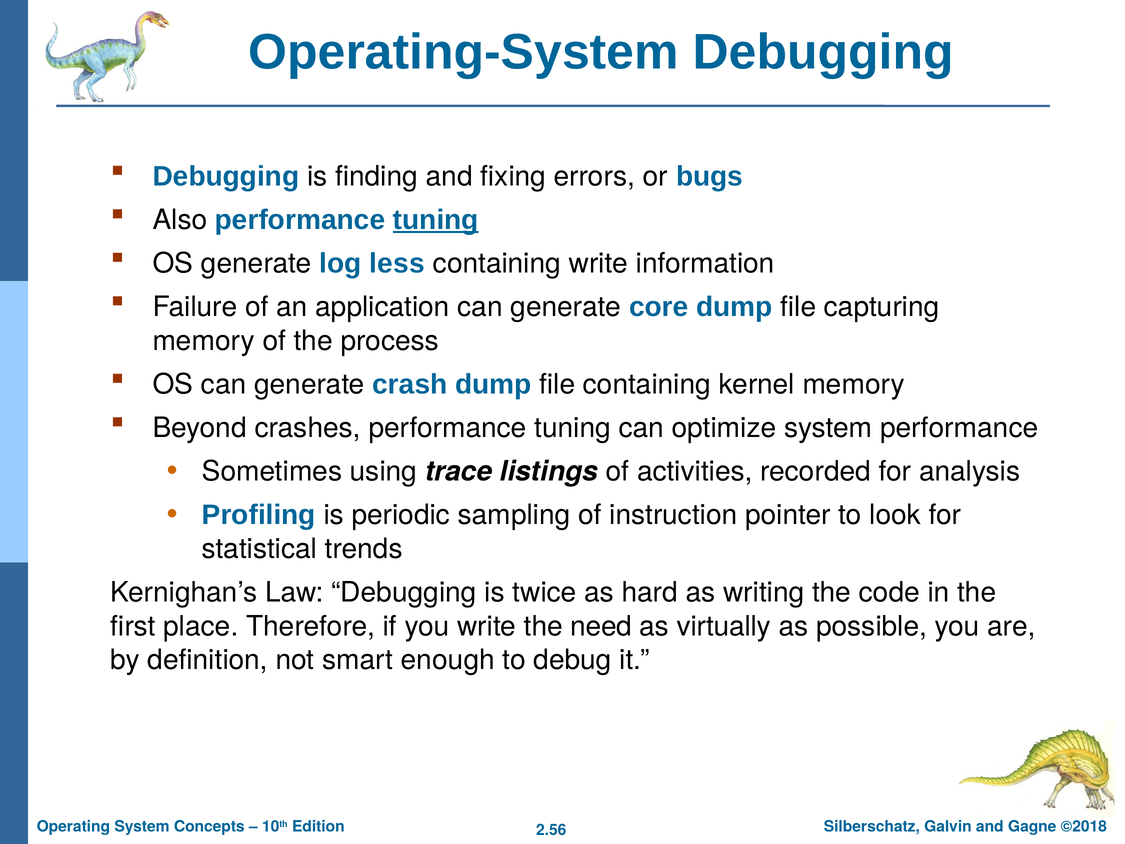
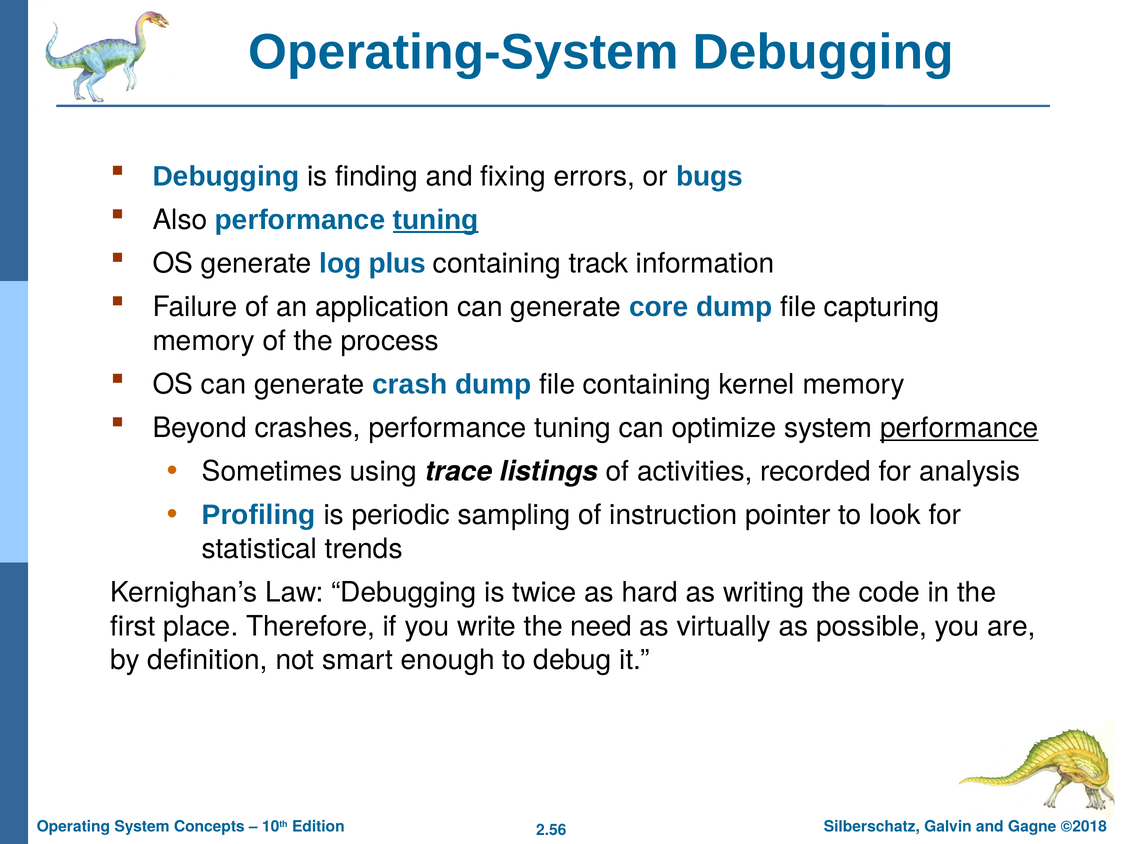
less: less -> plus
containing write: write -> track
performance at (959, 428) underline: none -> present
